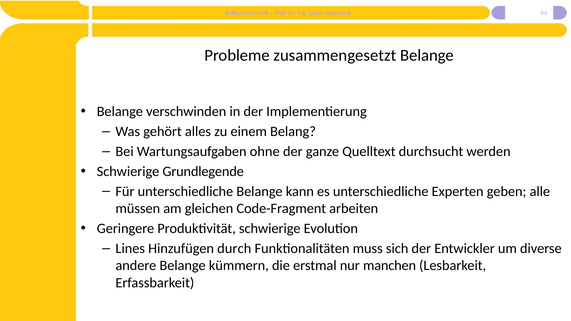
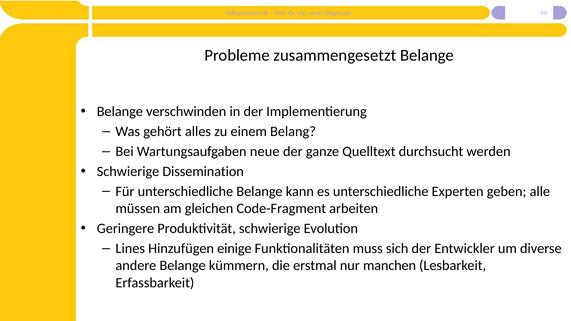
ohne: ohne -> neue
Grundlegende: Grundlegende -> Dissemination
durch: durch -> einige
